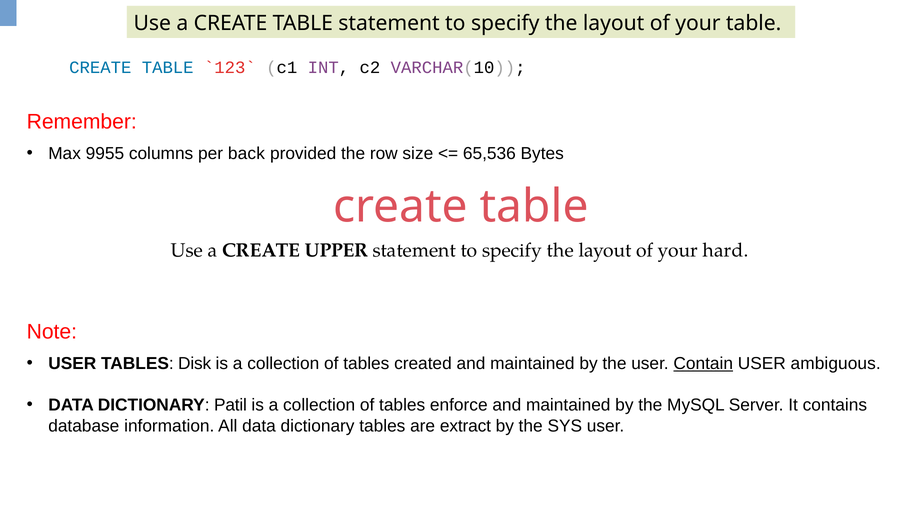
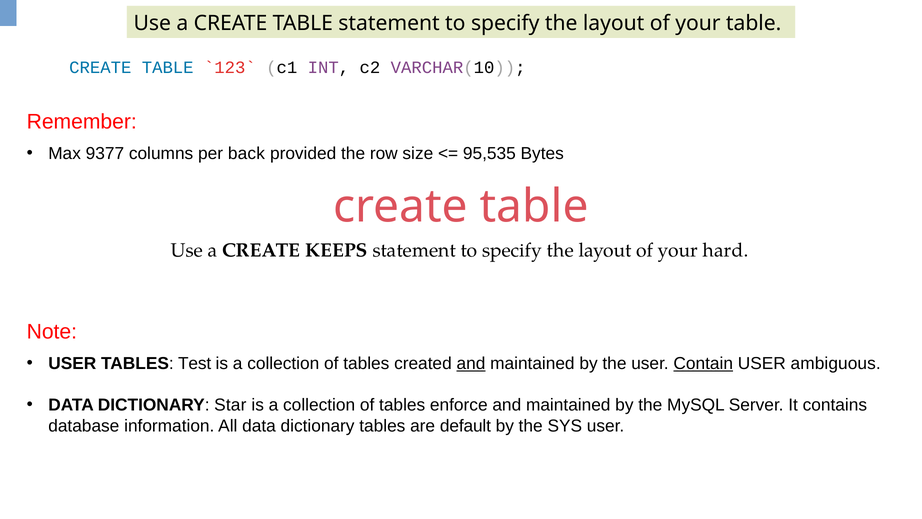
9955: 9955 -> 9377
65,536: 65,536 -> 95,535
UPPER: UPPER -> KEEPS
Disk: Disk -> Test
and at (471, 363) underline: none -> present
Patil: Patil -> Star
extract: extract -> default
